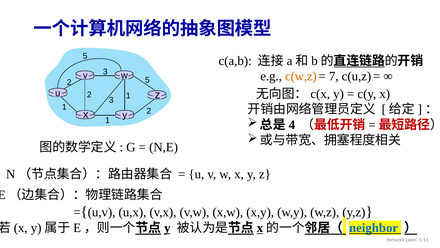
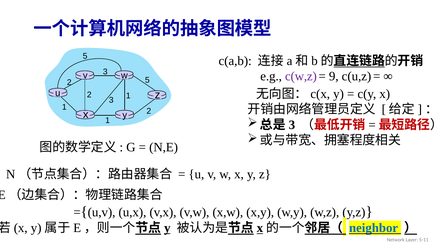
c(w,z colour: orange -> purple
7: 7 -> 9
4 at (292, 125): 4 -> 3
